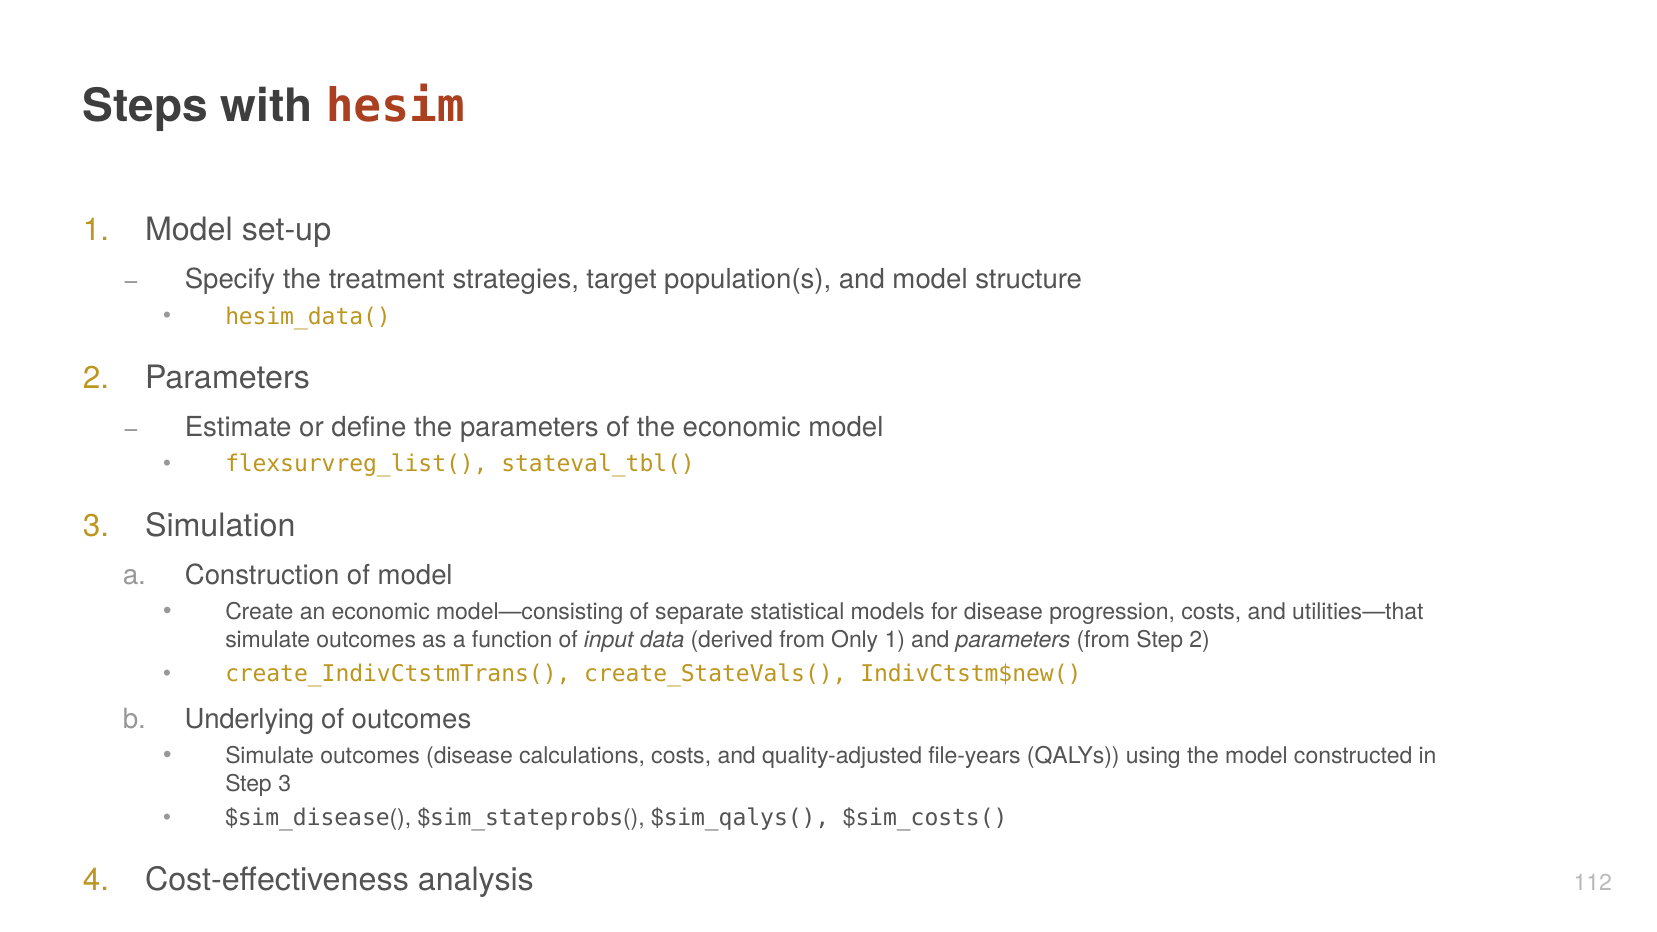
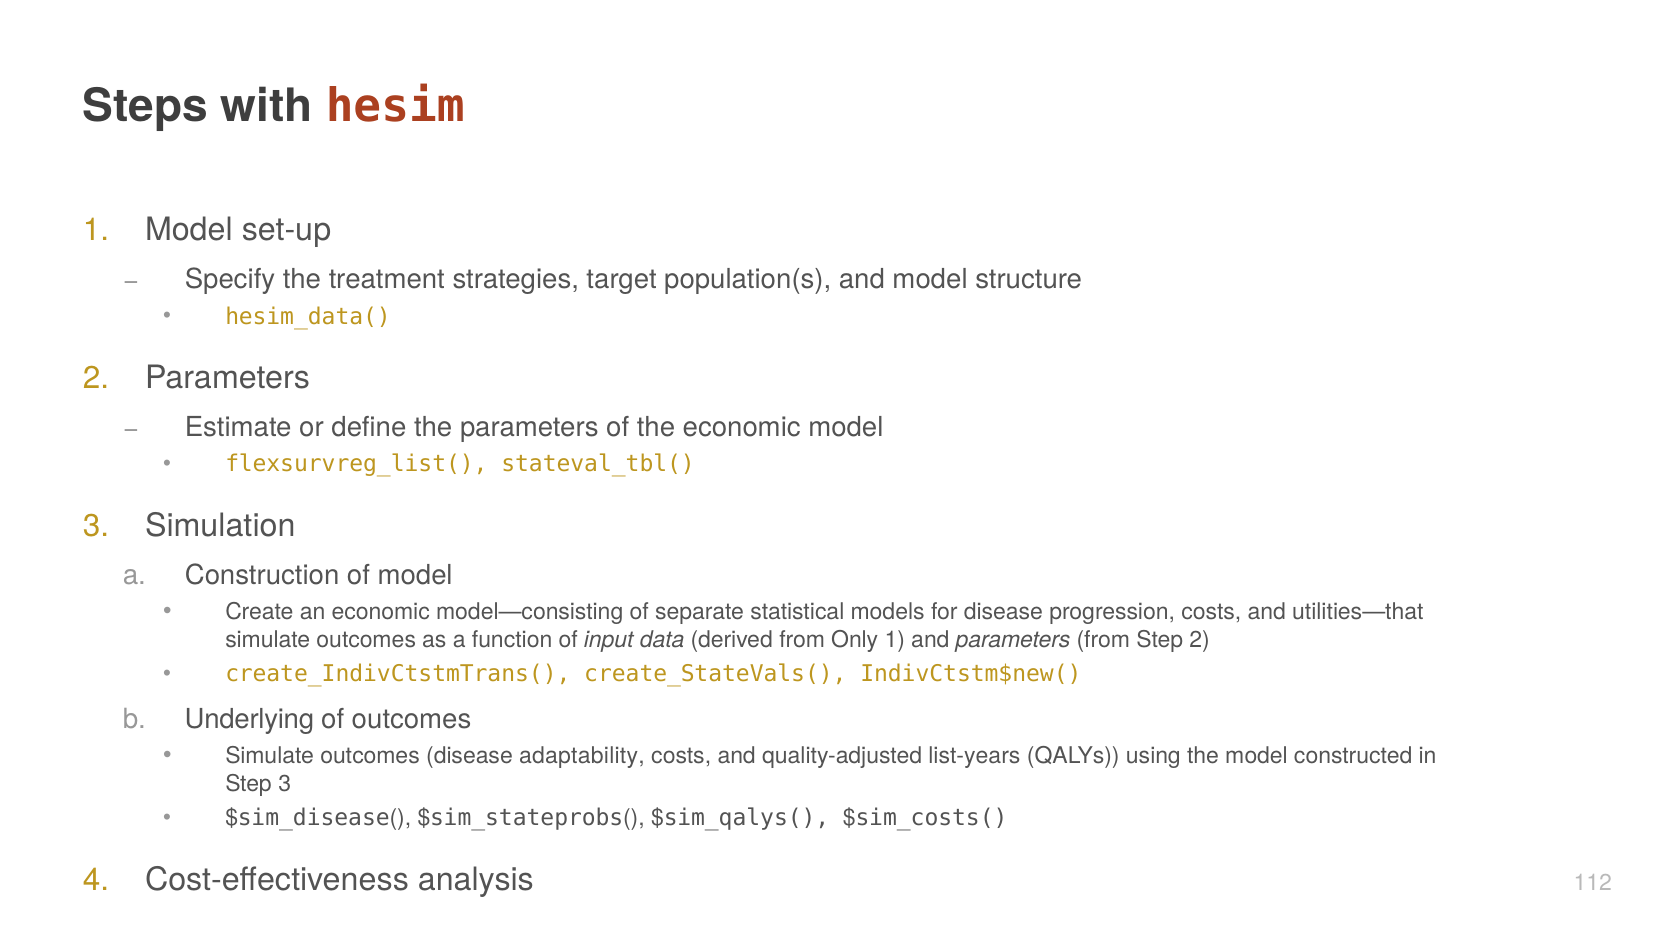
calculations: calculations -> adaptability
file-years: file-years -> list-years
